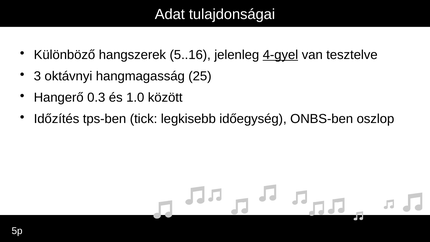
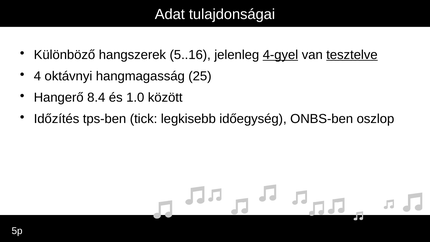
tesztelve underline: none -> present
3: 3 -> 4
0.3: 0.3 -> 8.4
